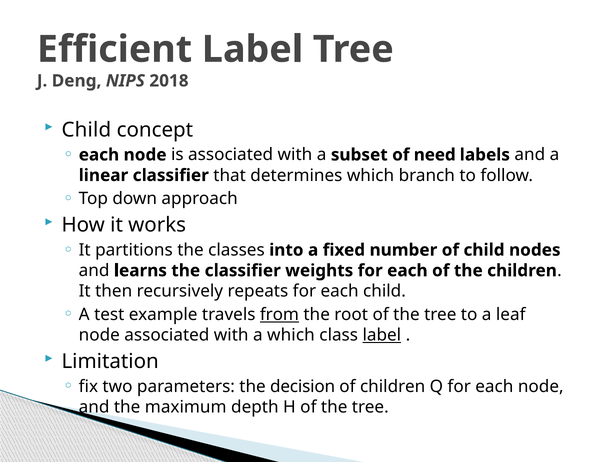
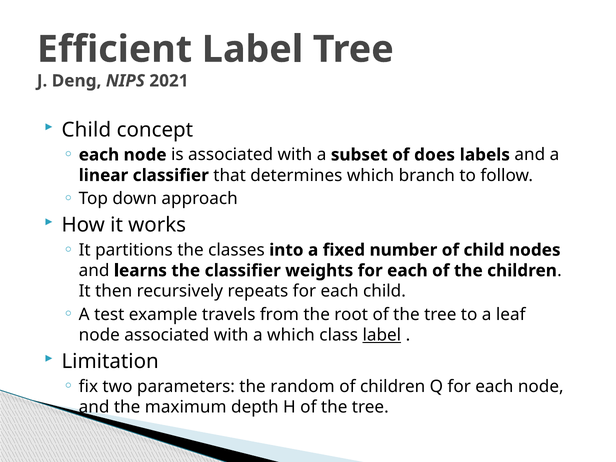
2018: 2018 -> 2021
need: need -> does
from underline: present -> none
decision: decision -> random
